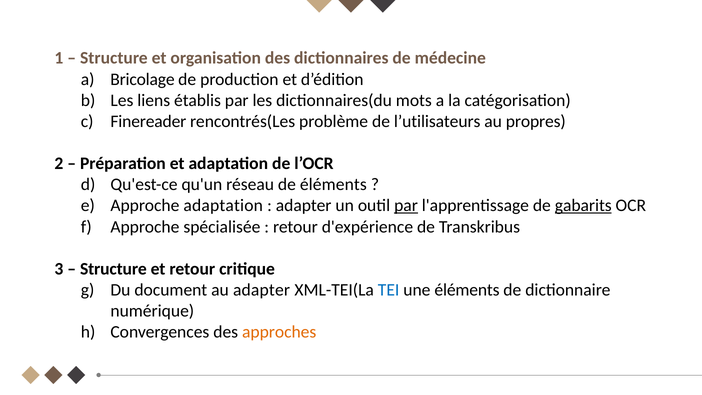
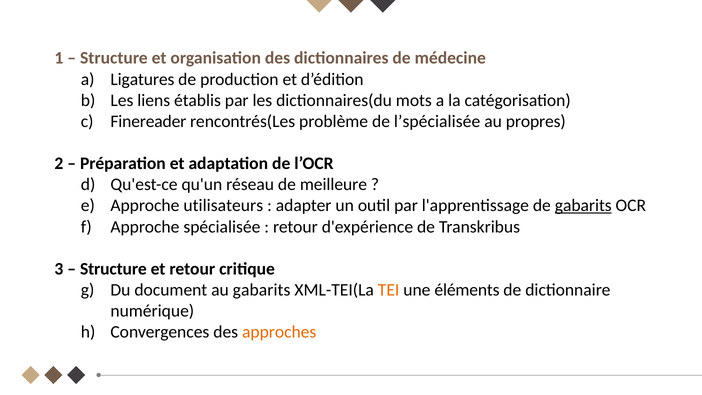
Bricolage: Bricolage -> Ligatures
l’utilisateurs: l’utilisateurs -> l’spécialisée
de éléments: éléments -> meilleure
Approche adaptation: adaptation -> utilisateurs
par at (406, 206) underline: present -> none
au adapter: adapter -> gabarits
TEI colour: blue -> orange
